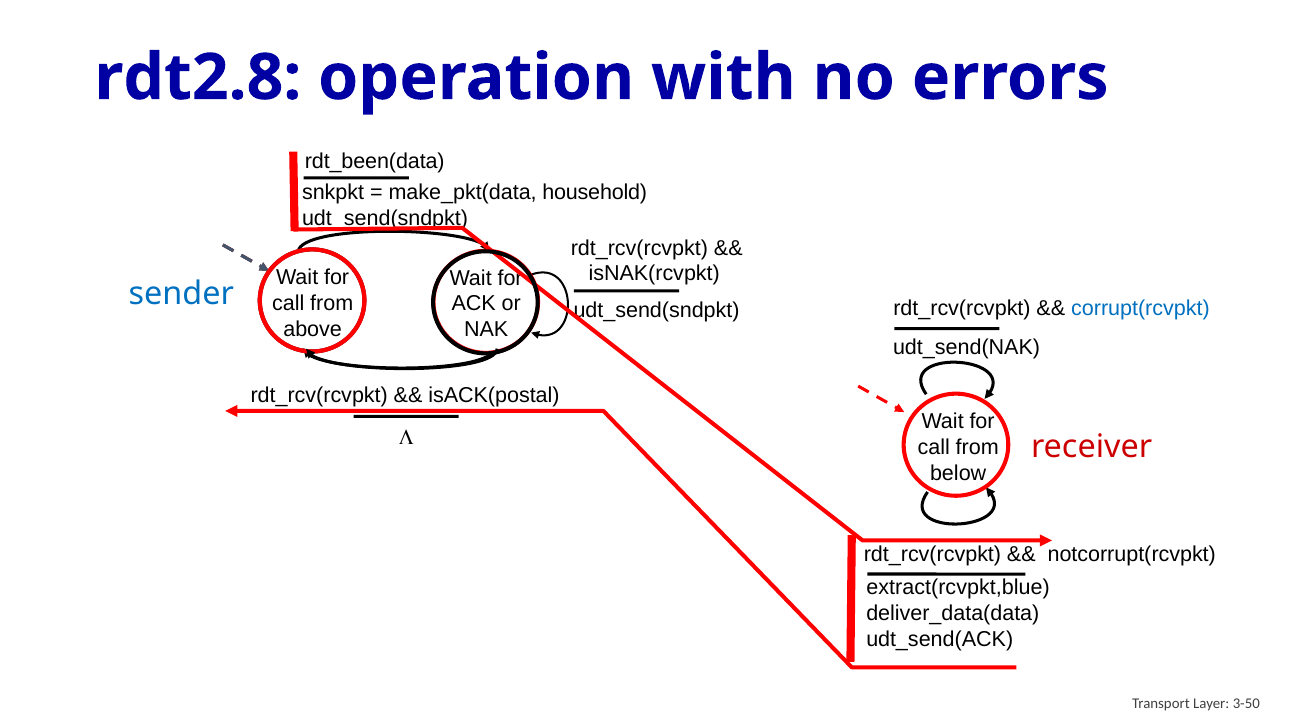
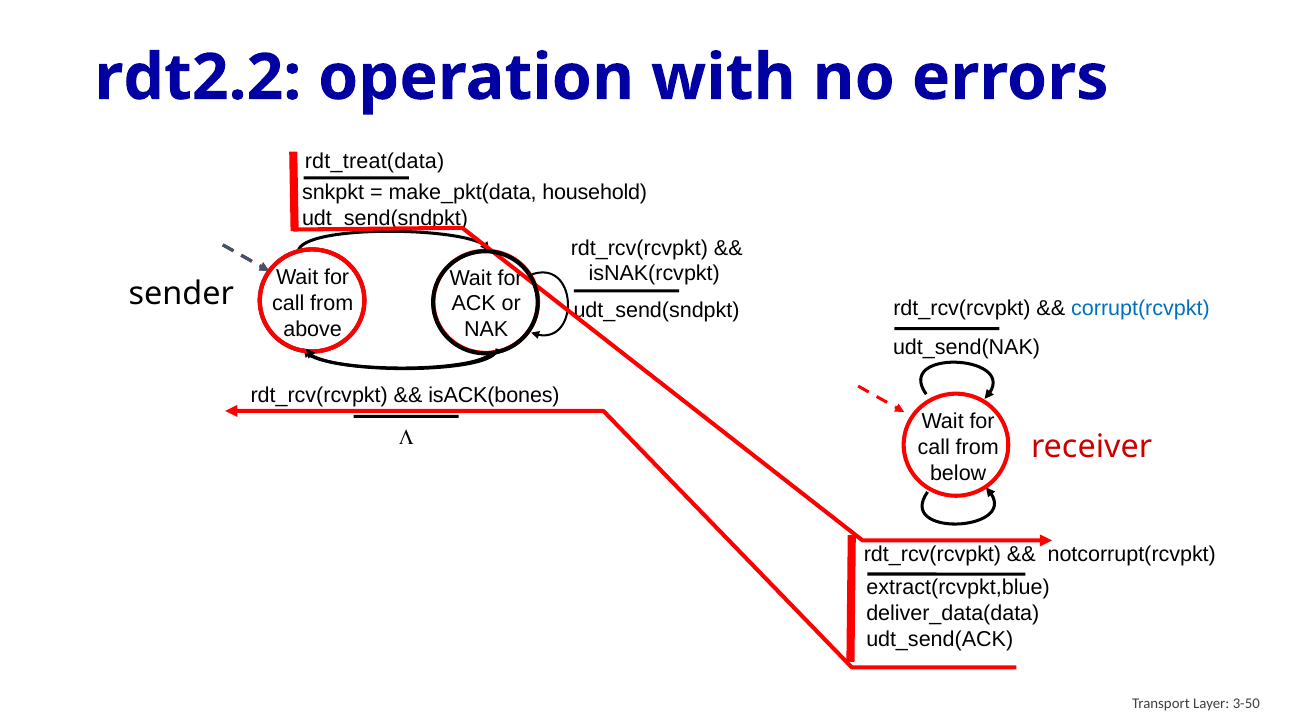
rdt2.8: rdt2.8 -> rdt2.2
rdt_been(data: rdt_been(data -> rdt_treat(data
sender colour: blue -> black
isACK(postal: isACK(postal -> isACK(bones
